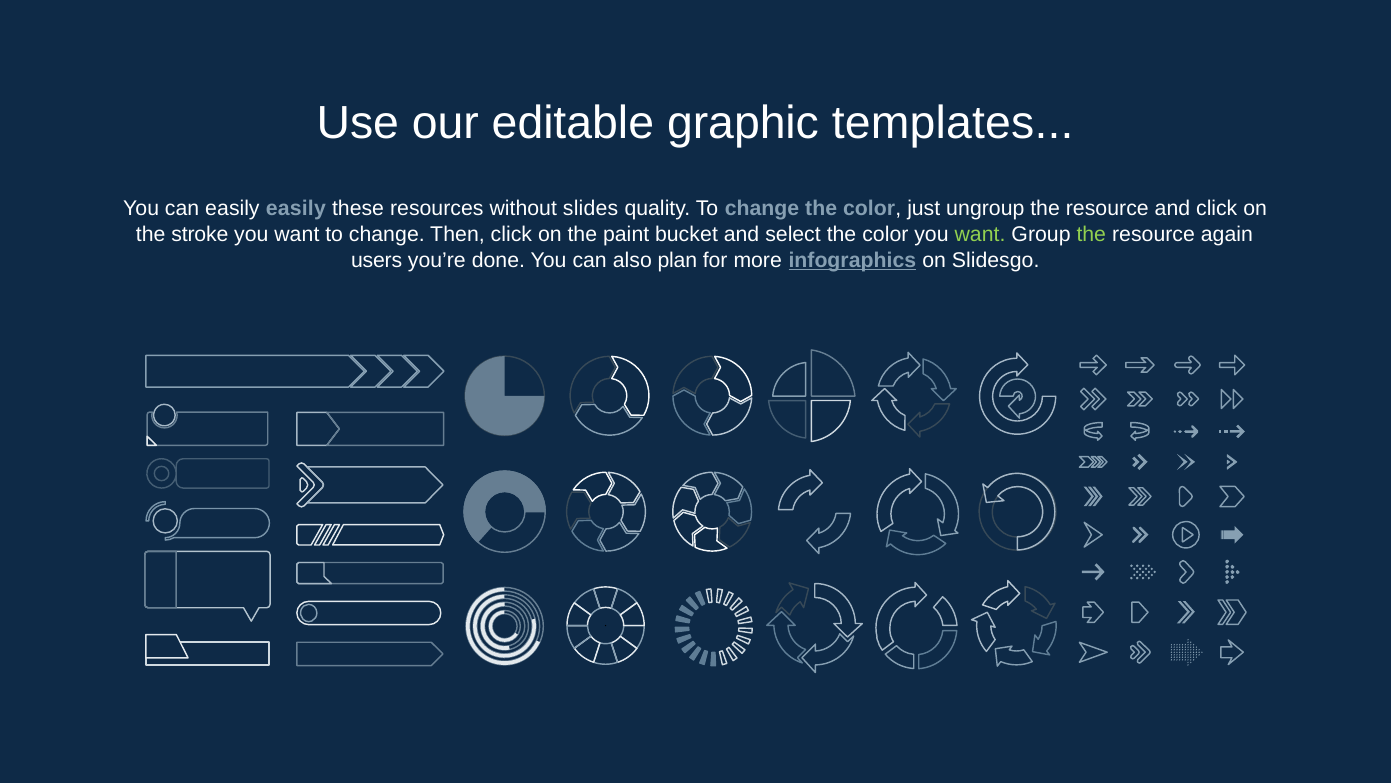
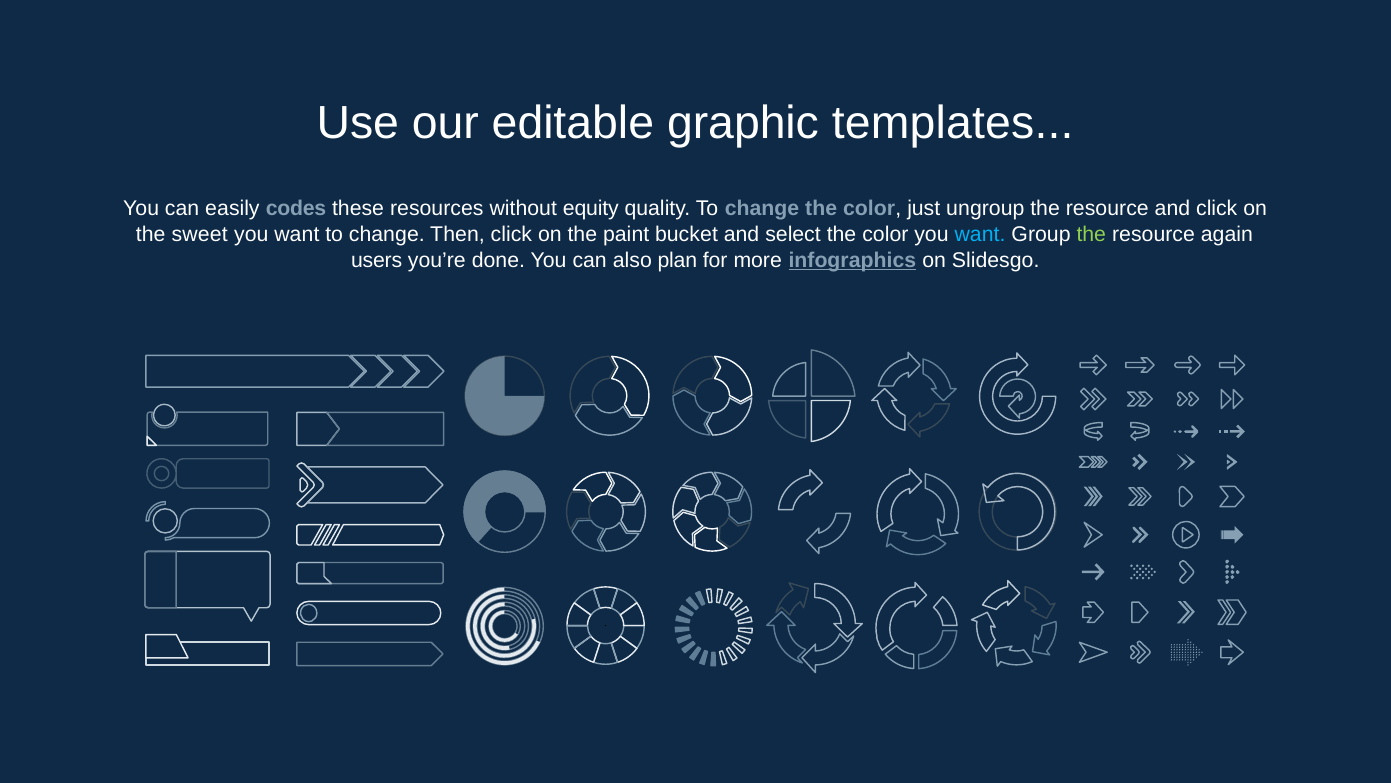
easily easily: easily -> codes
slides: slides -> equity
stroke: stroke -> sweet
want at (980, 234) colour: light green -> light blue
